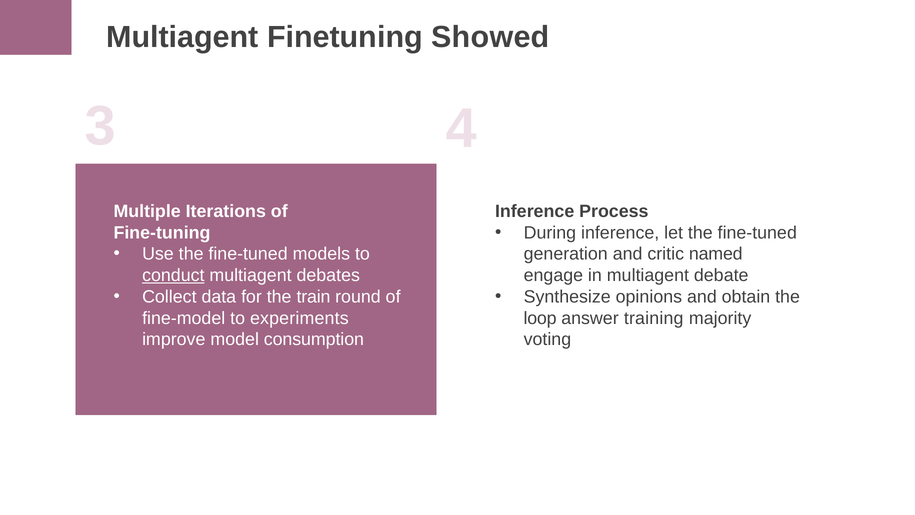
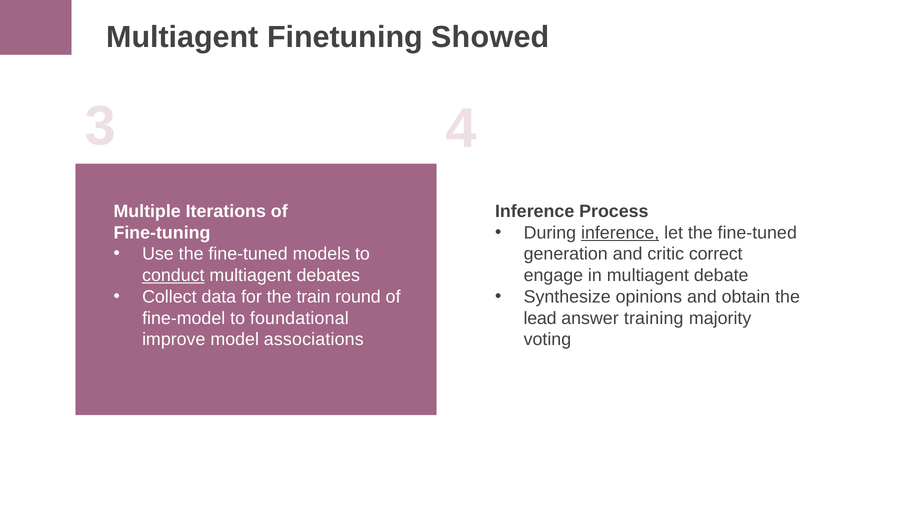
inference at (620, 232) underline: none -> present
named: named -> correct
experiments: experiments -> foundational
loop: loop -> lead
consumption: consumption -> associations
